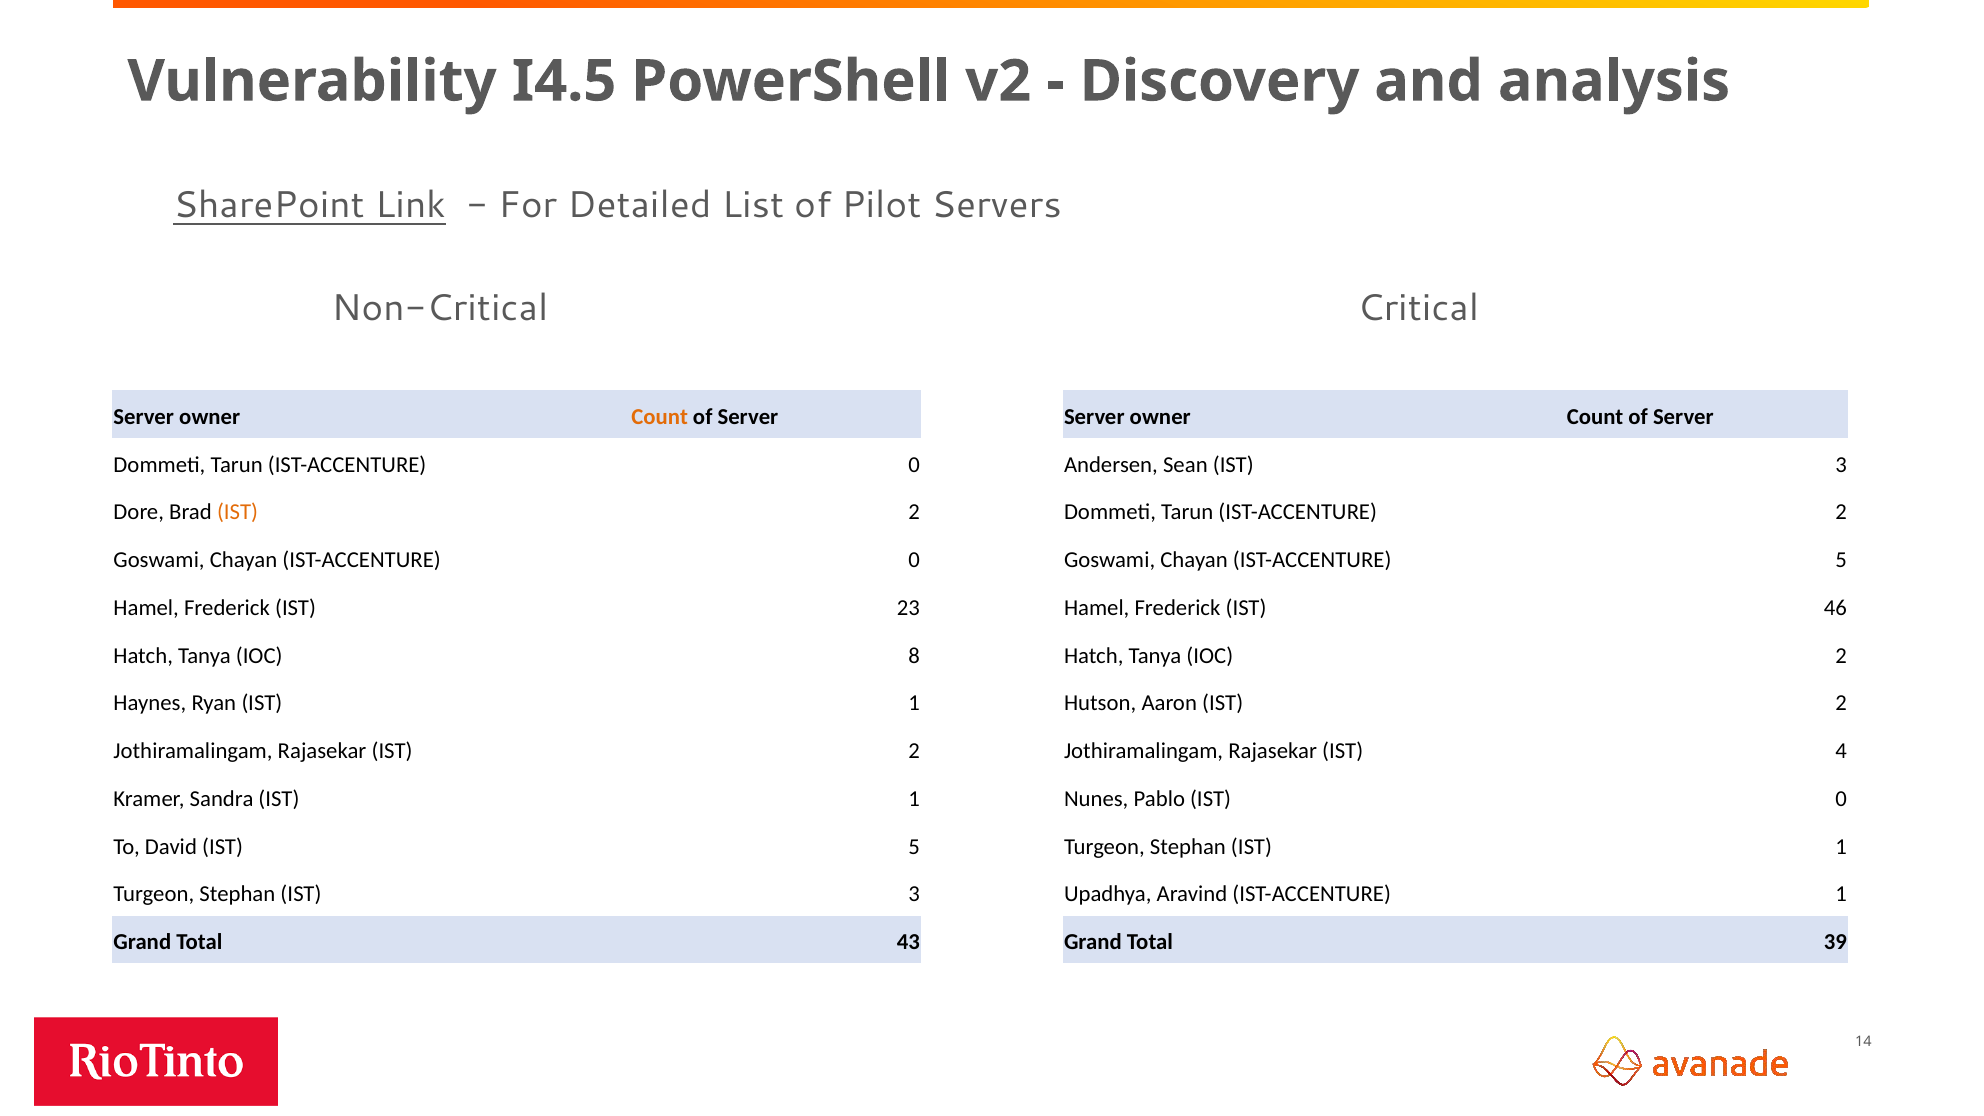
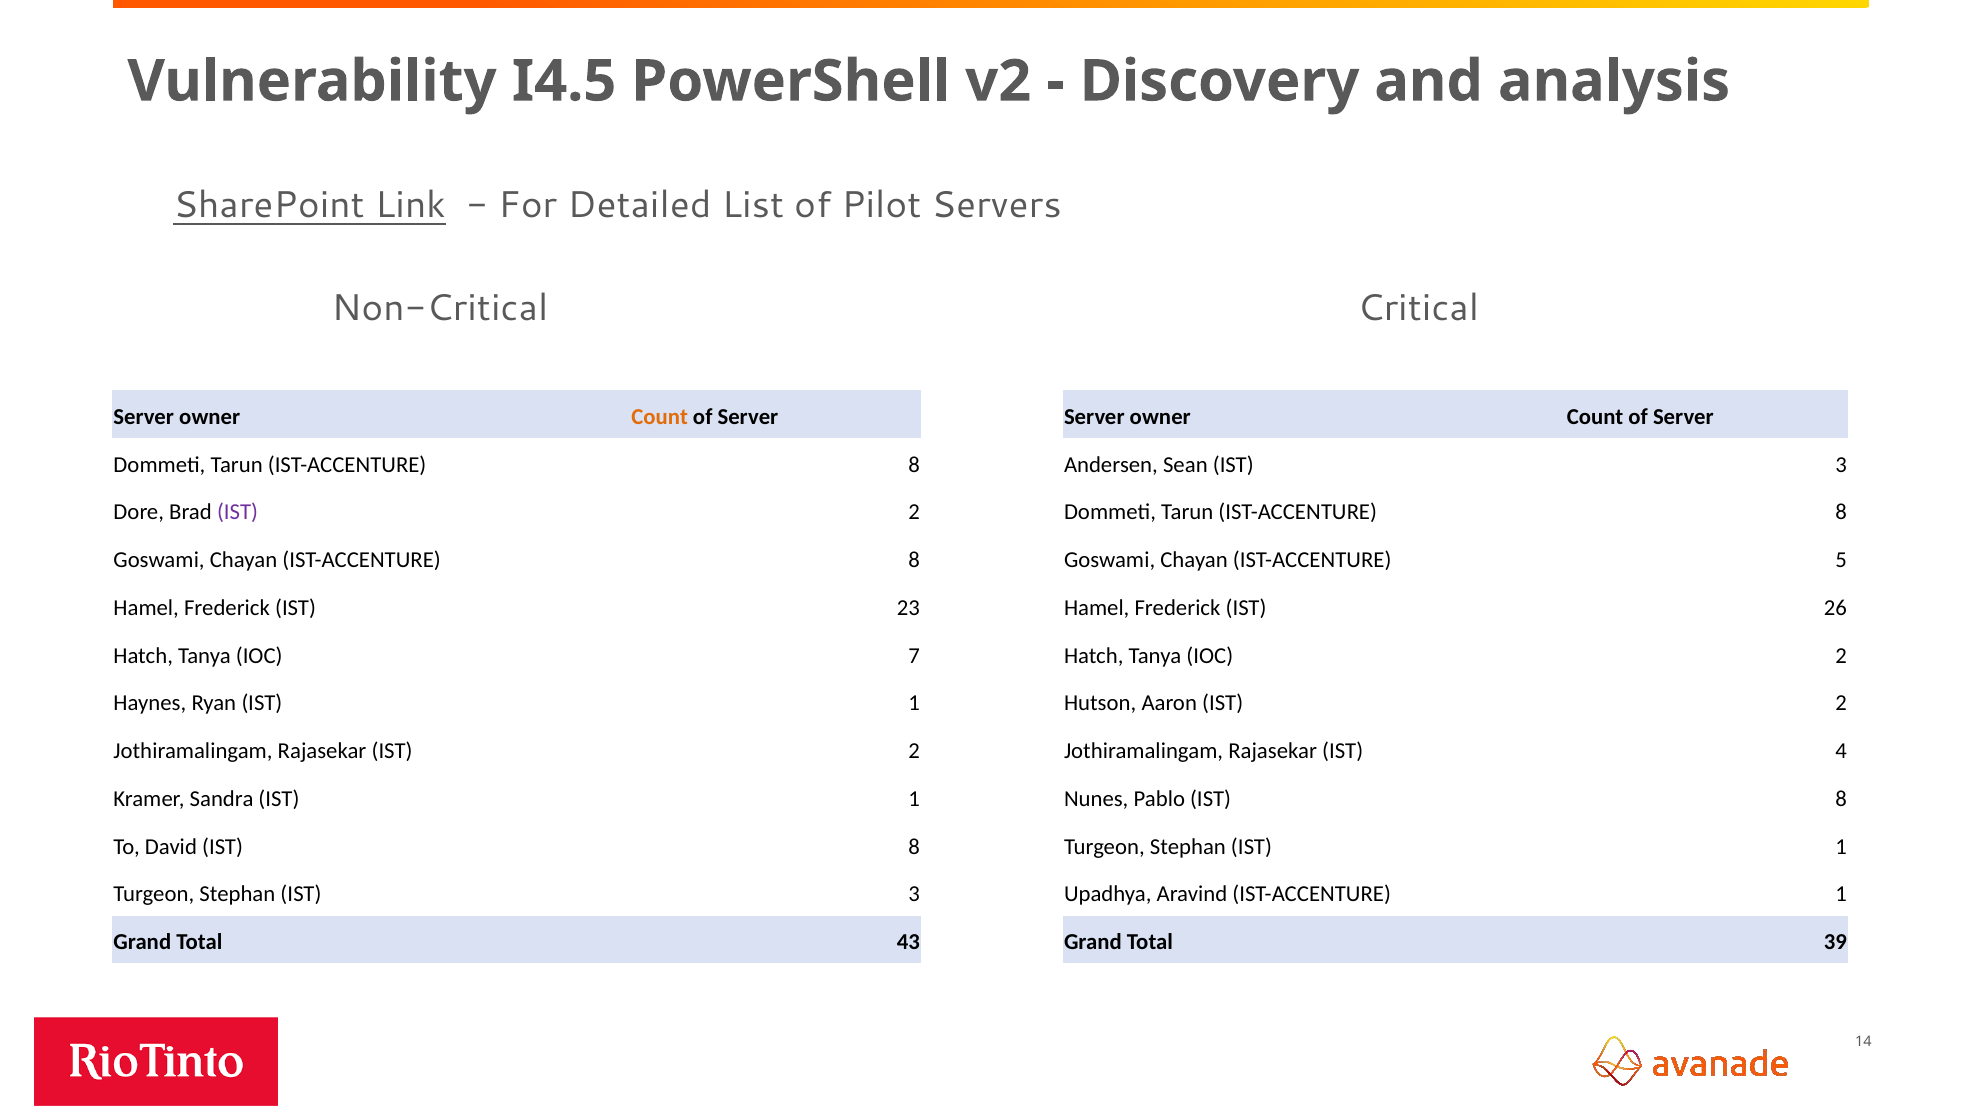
0 at (914, 465): 0 -> 8
IST at (238, 512) colour: orange -> purple
2 at (1841, 512): 2 -> 8
Chayan IST-ACCENTURE 0: 0 -> 8
46: 46 -> 26
8: 8 -> 7
Pablo IST 0: 0 -> 8
David IST 5: 5 -> 8
